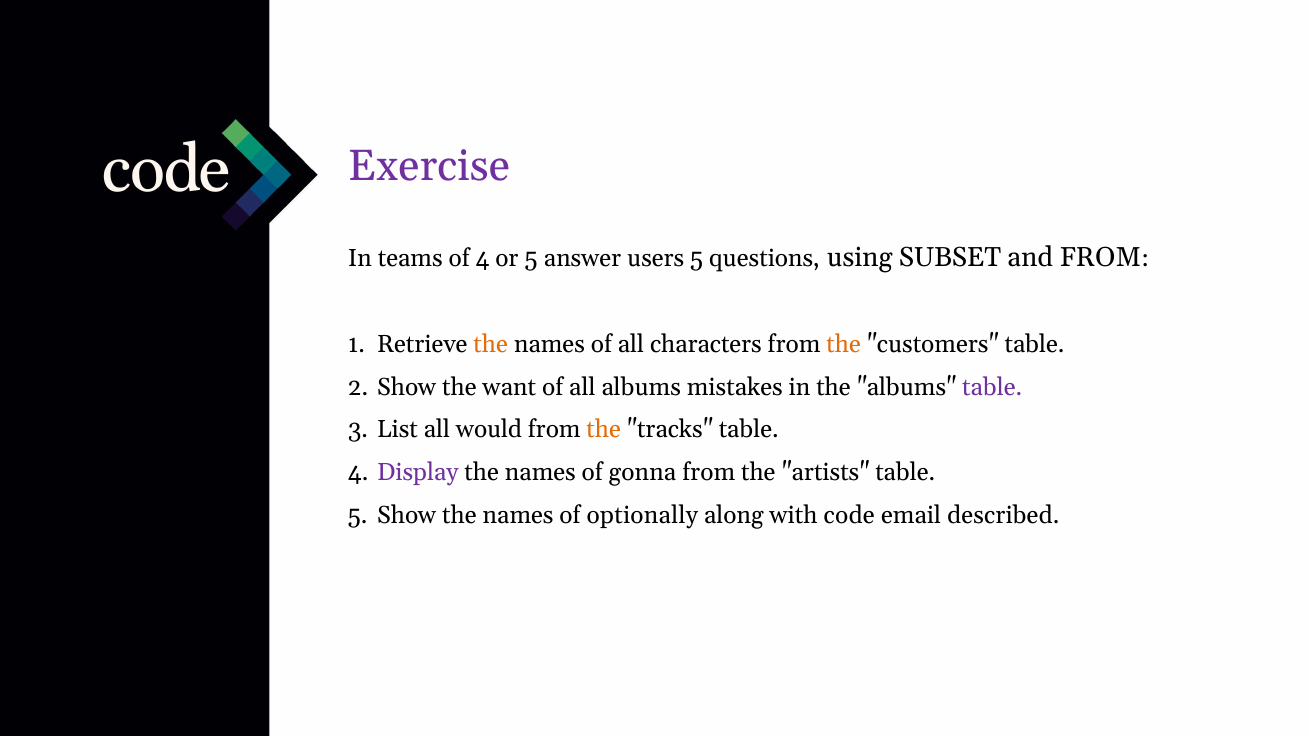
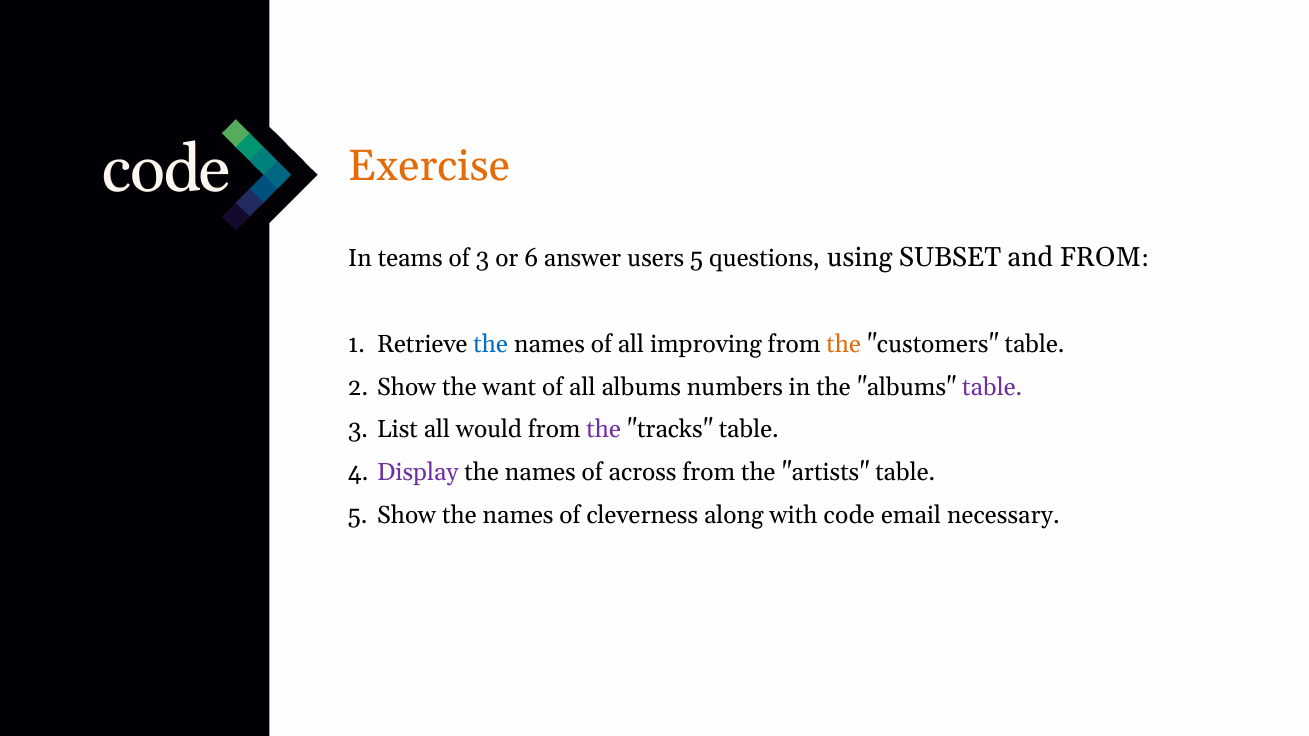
Exercise colour: purple -> orange
of 4: 4 -> 3
or 5: 5 -> 6
the at (491, 344) colour: orange -> blue
characters: characters -> improving
mistakes: mistakes -> numbers
the at (604, 430) colour: orange -> purple
gonna: gonna -> across
optionally: optionally -> cleverness
described: described -> necessary
